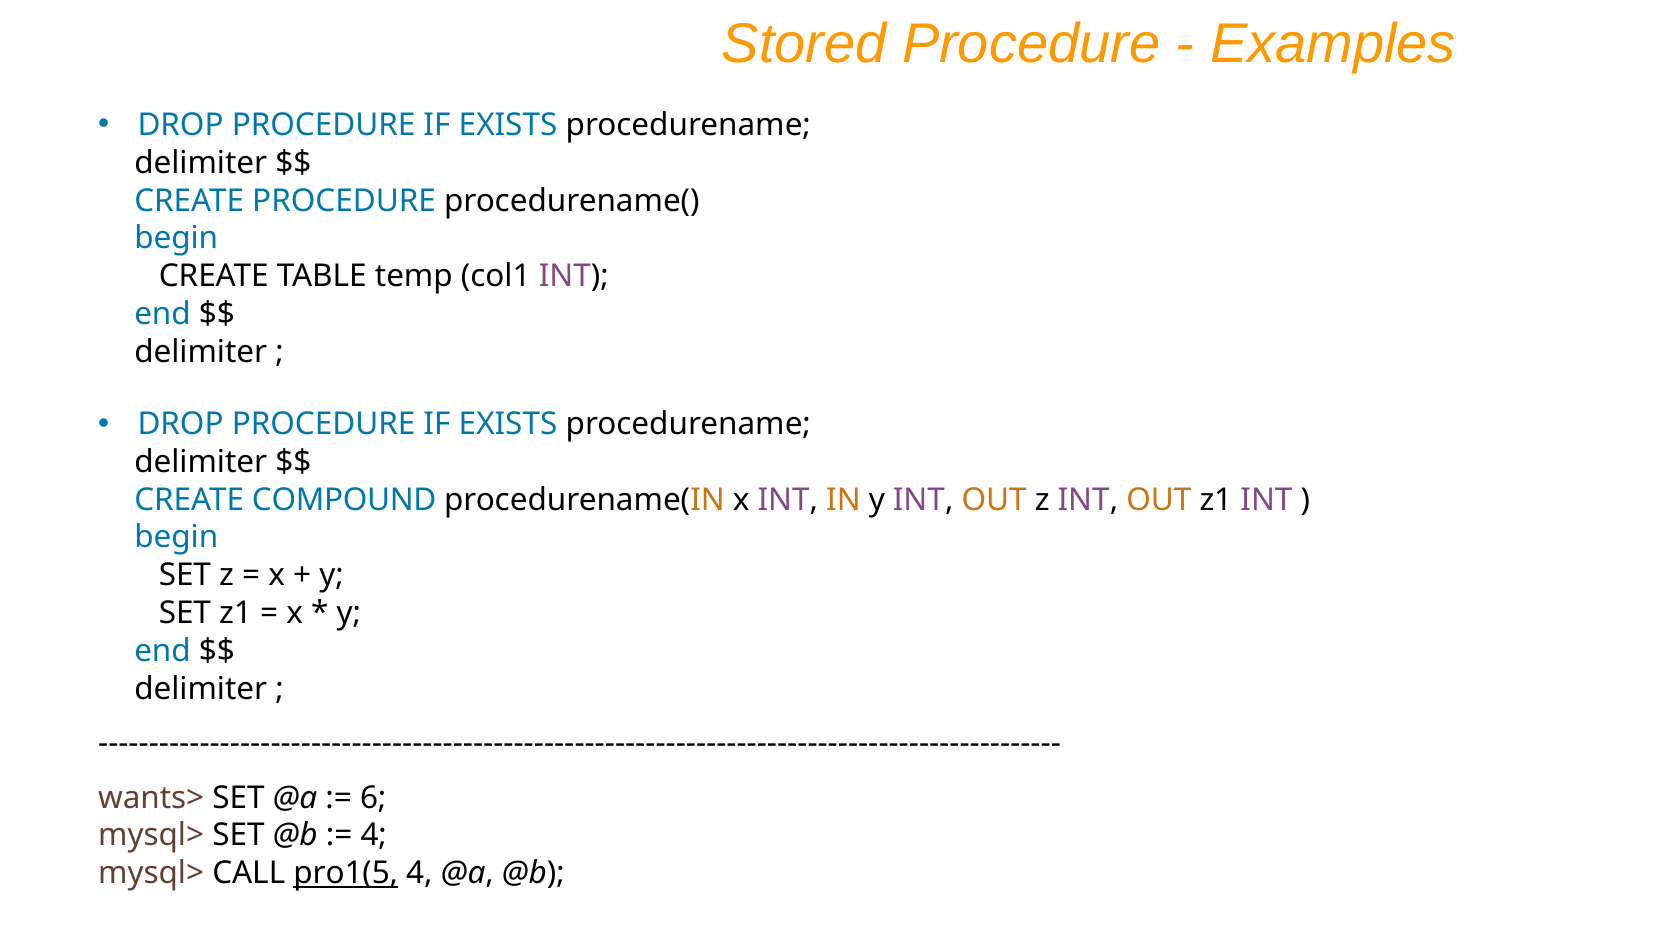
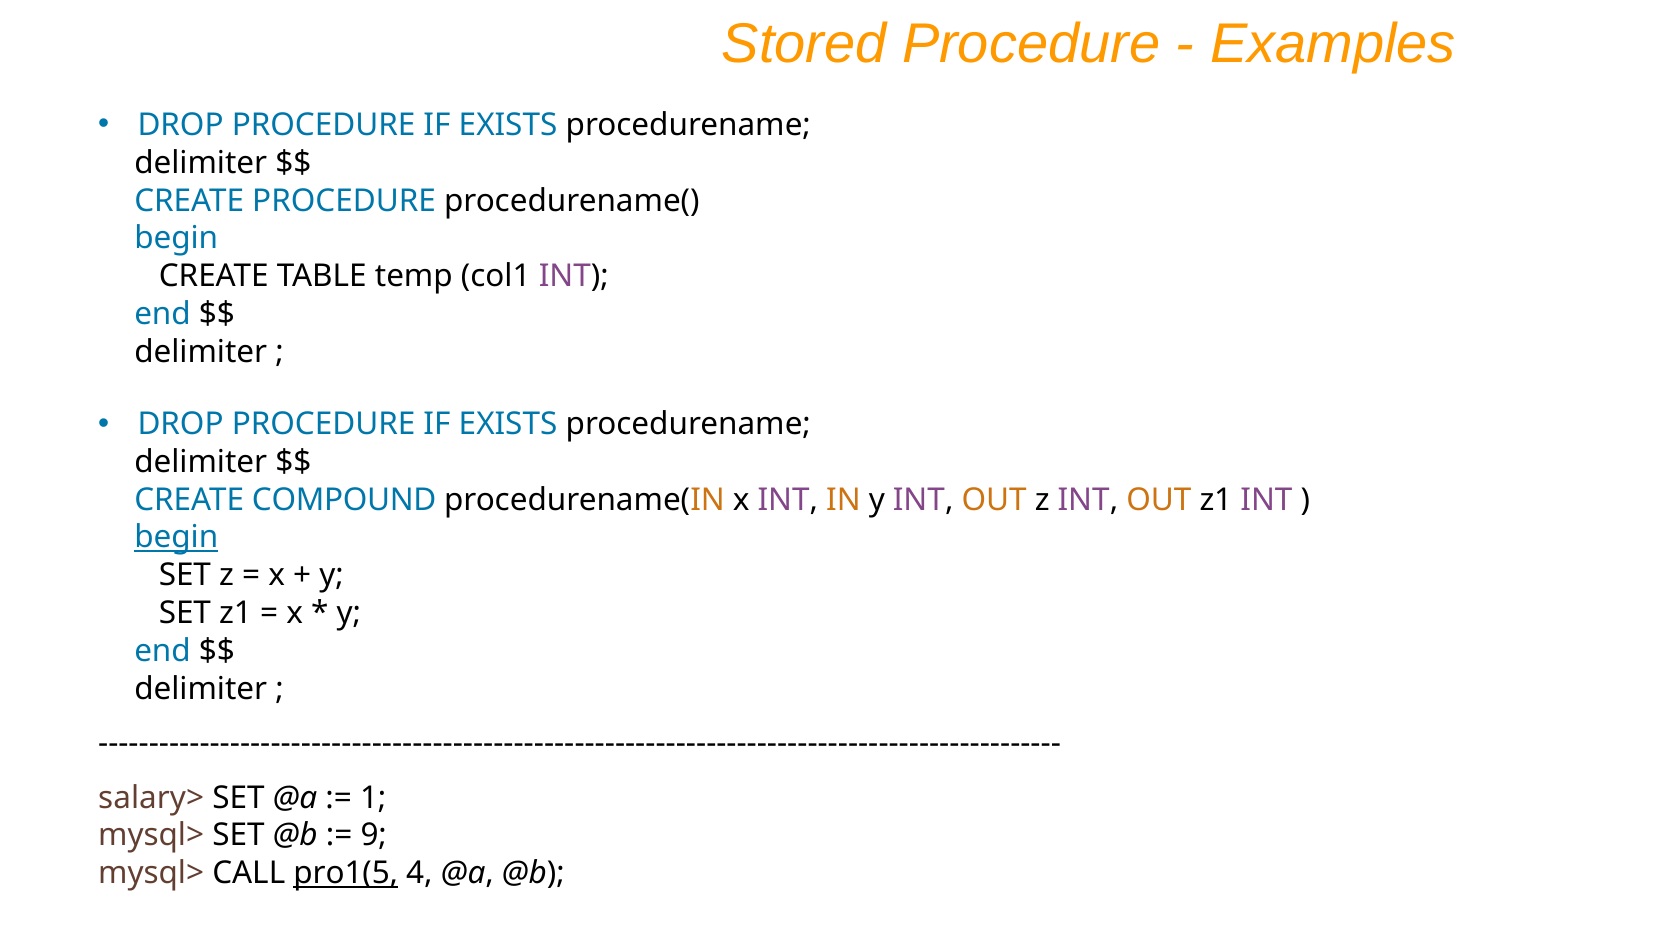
begin at (176, 538) underline: none -> present
wants>: wants> -> salary>
6: 6 -> 1
4 at (374, 836): 4 -> 9
